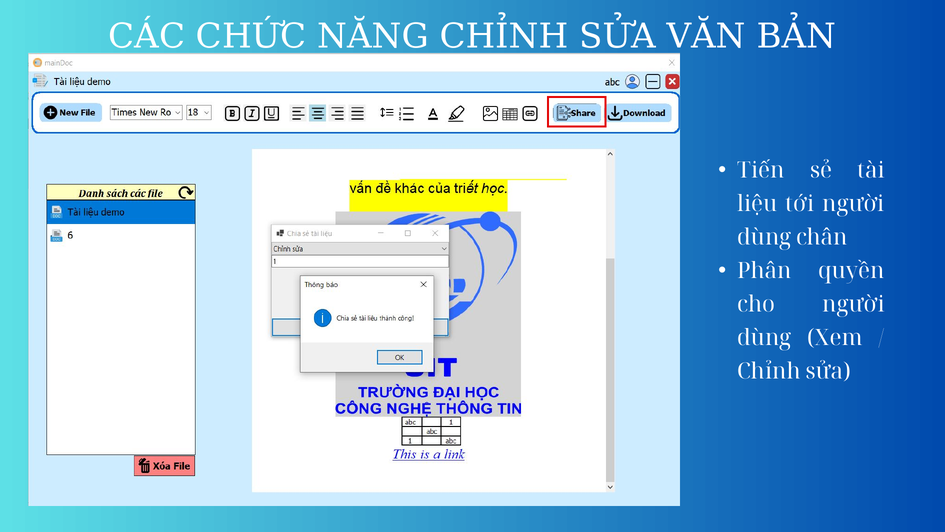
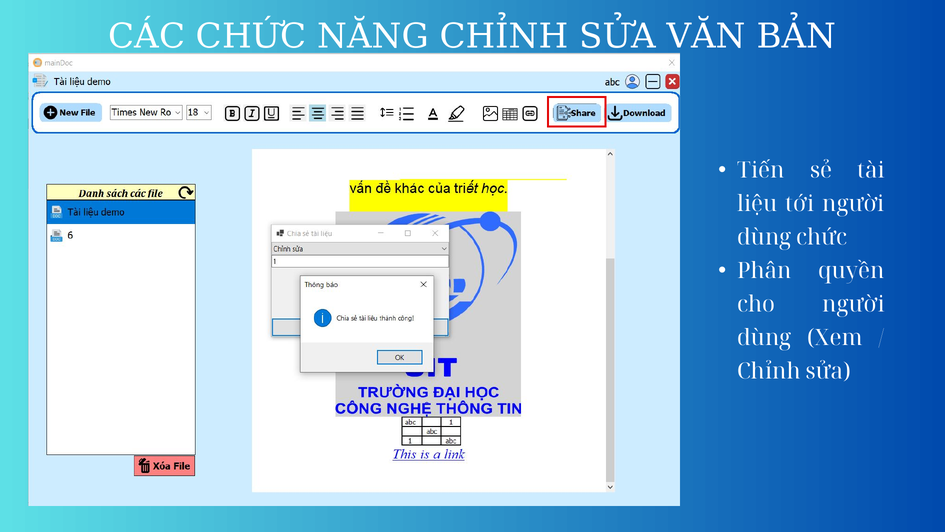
dùng chân: chân -> chức
